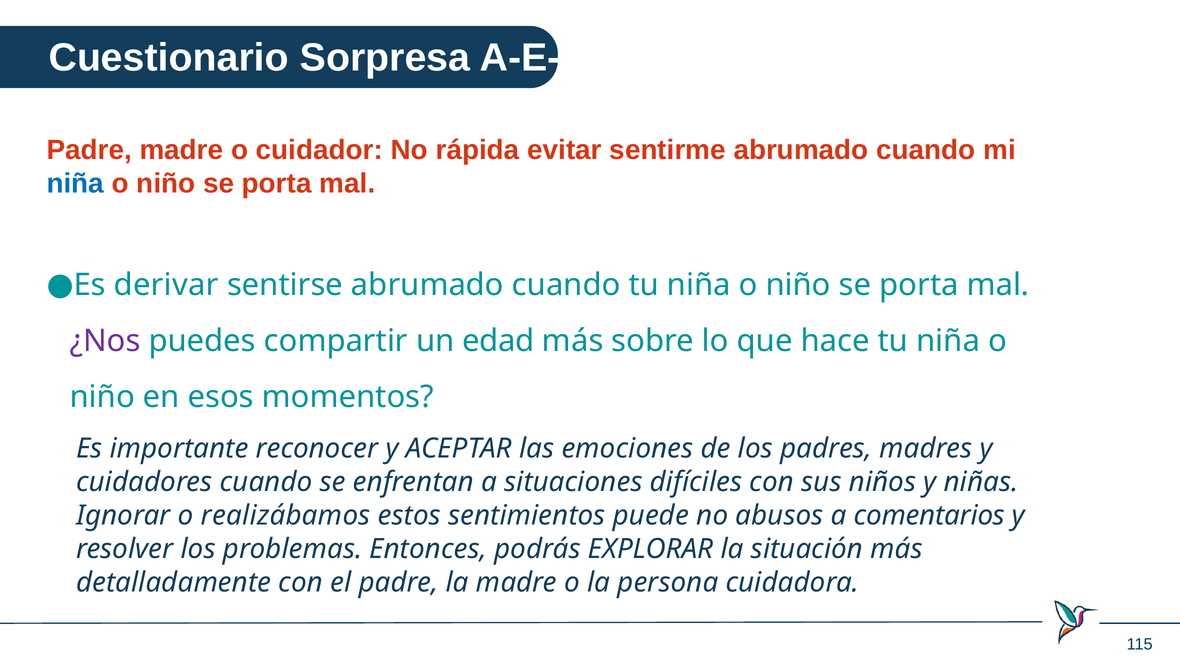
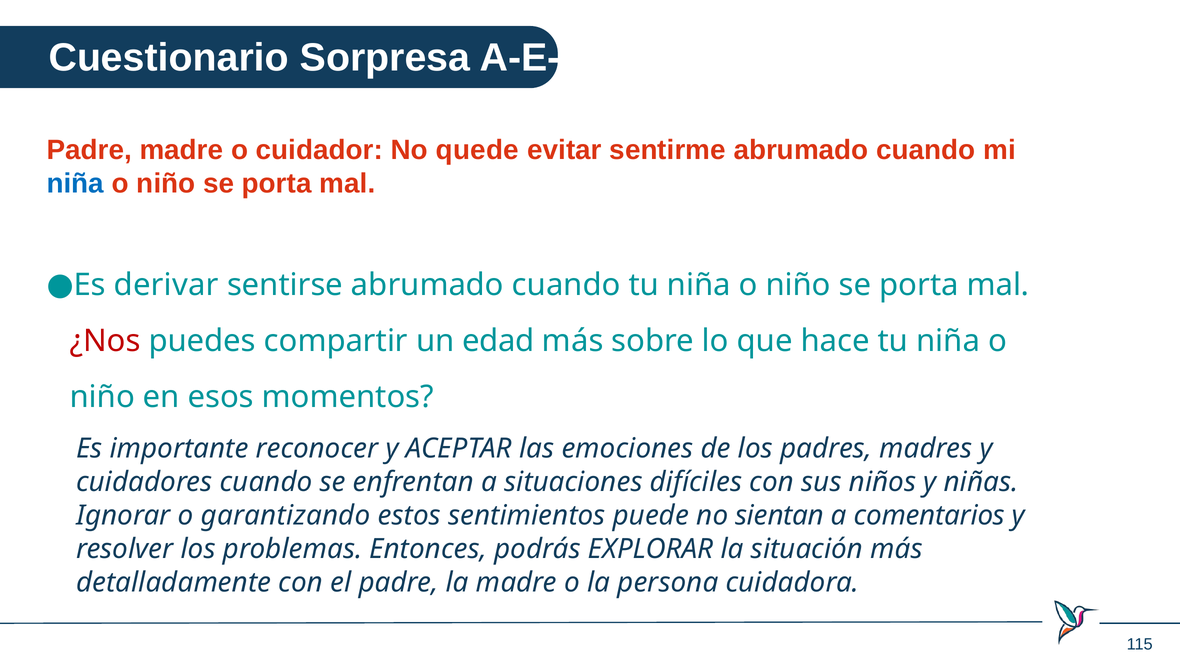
rápida: rápida -> quede
¿Nos colour: purple -> red
realizábamos: realizábamos -> garantizando
abusos: abusos -> sientan
